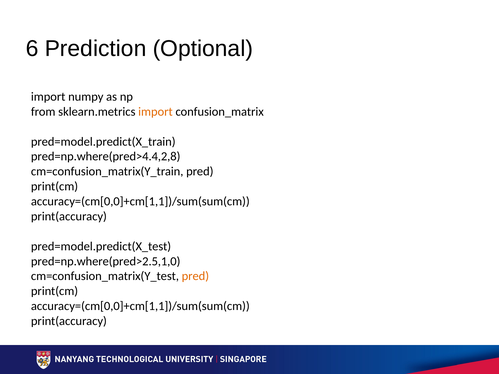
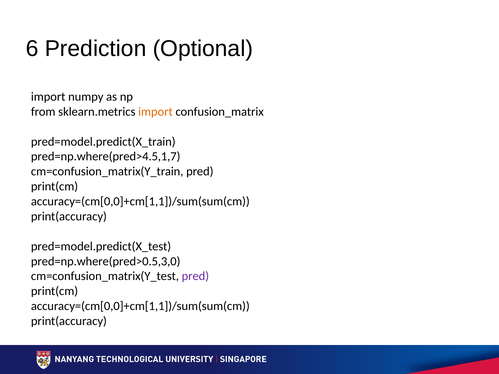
pred=np.where(pred>4.4,2,8: pred=np.where(pred>4.4,2,8 -> pred=np.where(pred>4.5,1,7
pred=np.where(pred>2.5,1,0: pred=np.where(pred>2.5,1,0 -> pred=np.where(pred>0.5,3,0
pred at (195, 276) colour: orange -> purple
